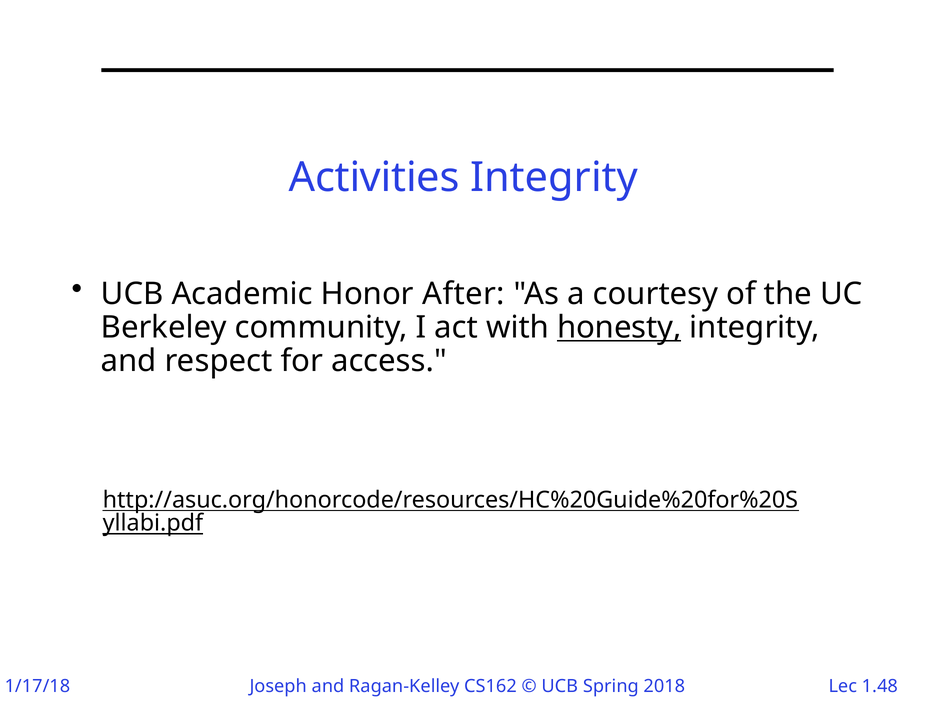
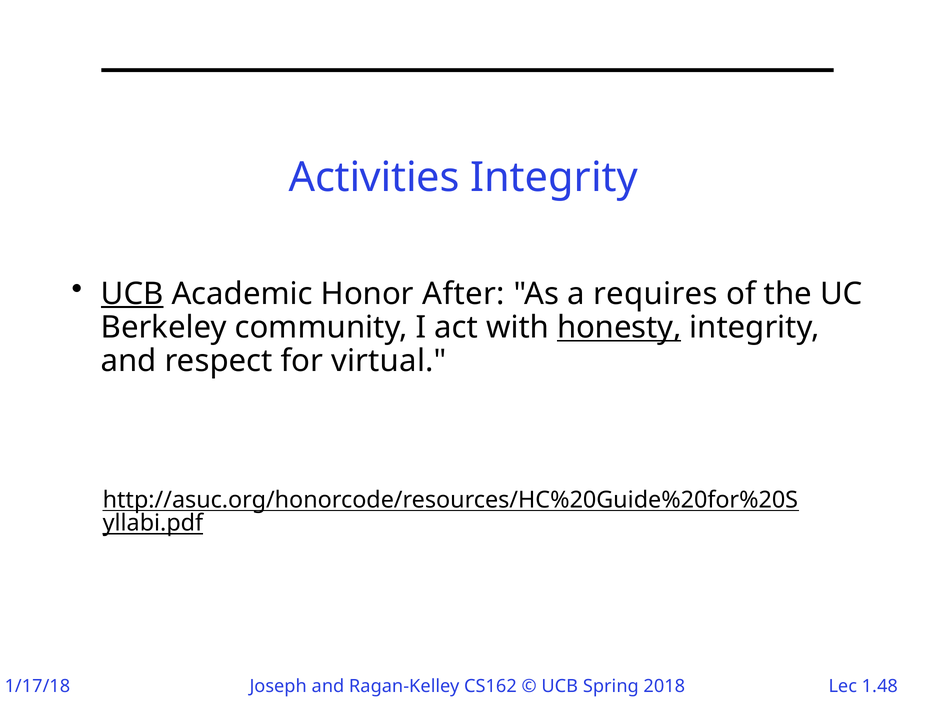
UCB at (132, 294) underline: none -> present
courtesy: courtesy -> requires
access: access -> virtual
